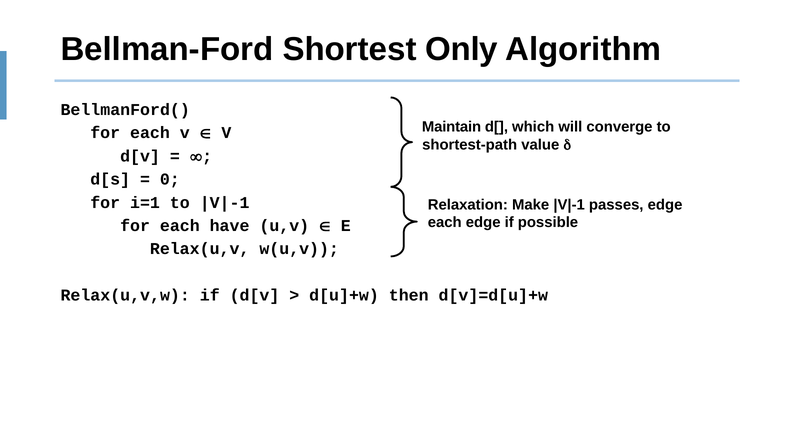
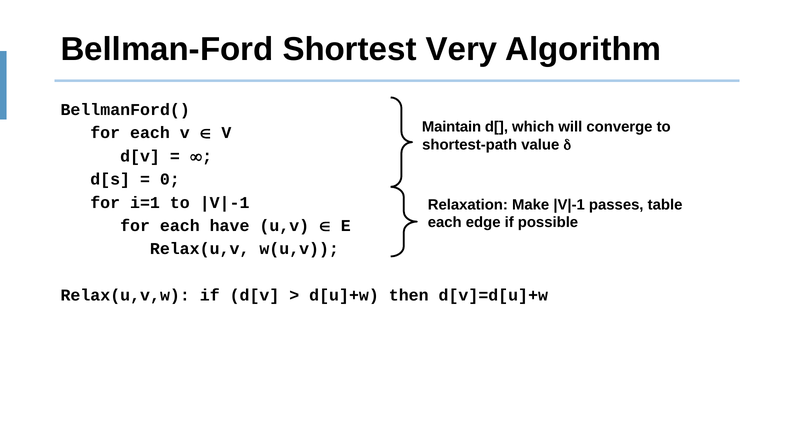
Only: Only -> Very
passes edge: edge -> table
